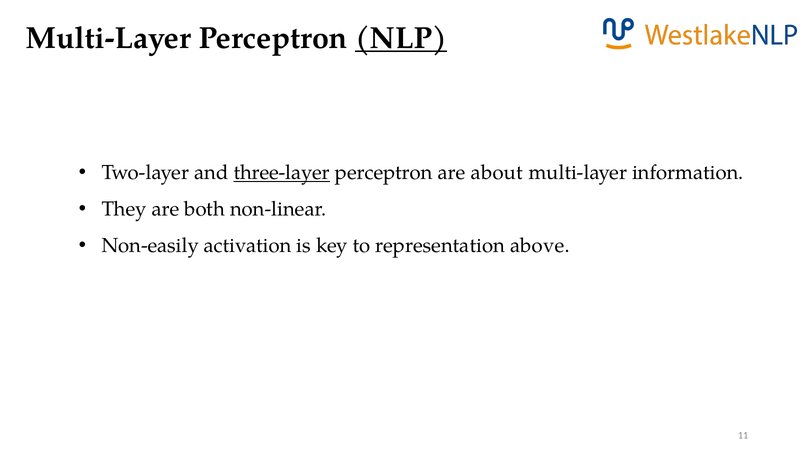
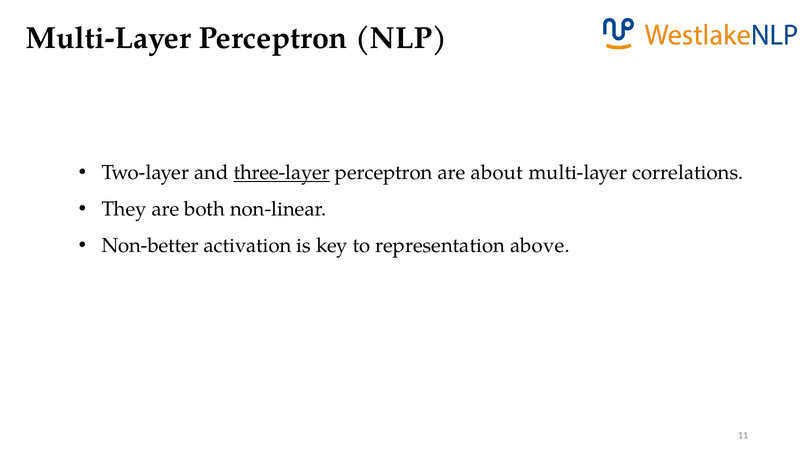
NLP underline: present -> none
information: information -> correlations
Non-easily: Non-easily -> Non-better
